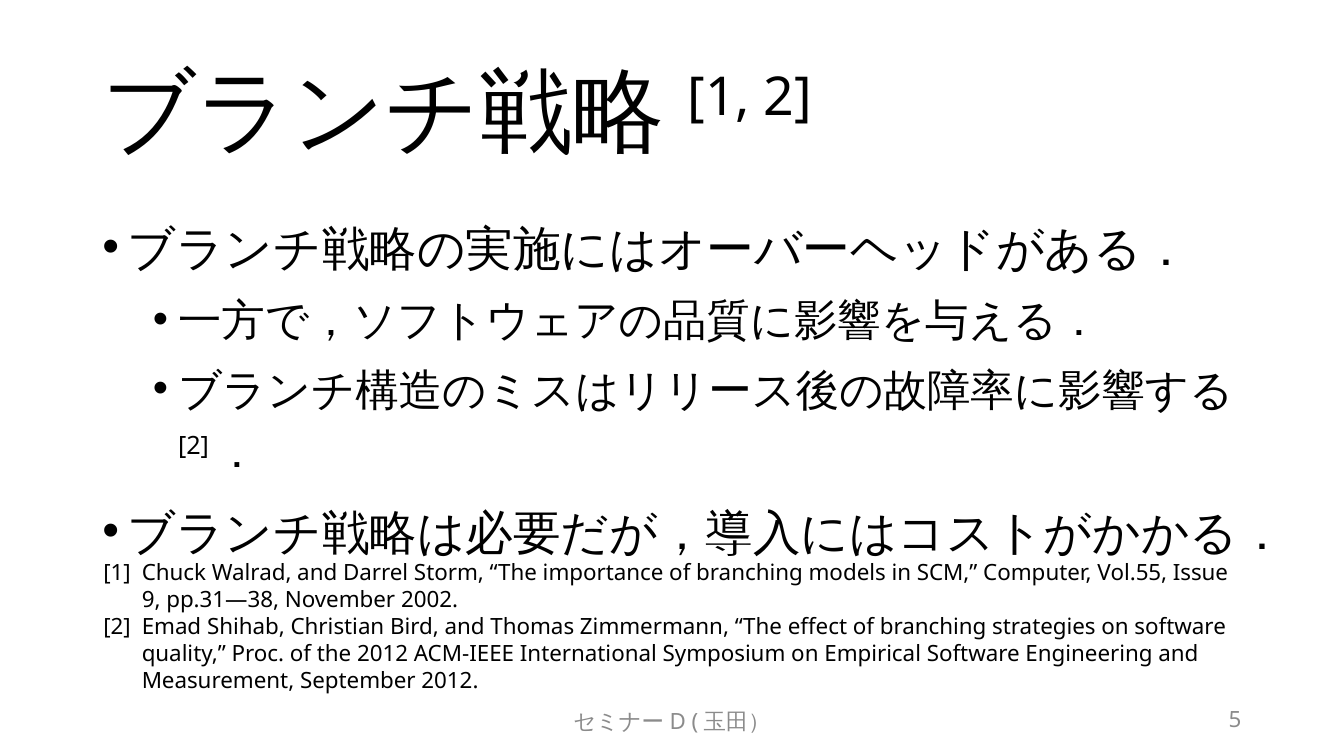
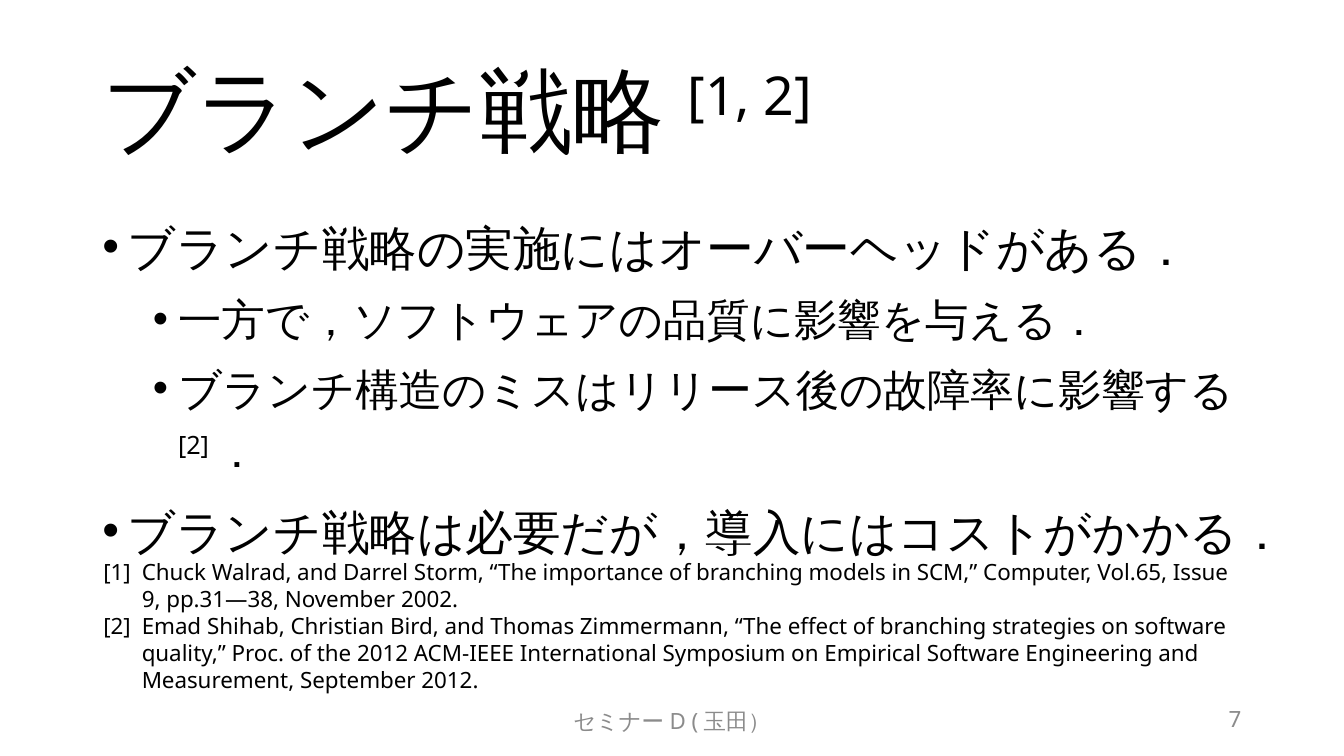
Vol.55: Vol.55 -> Vol.65
5: 5 -> 7
